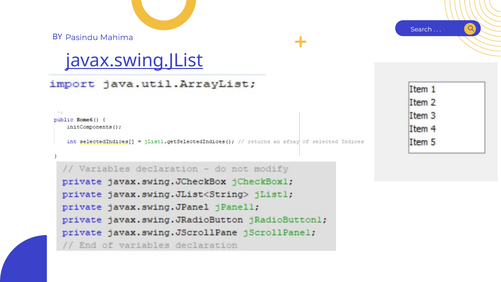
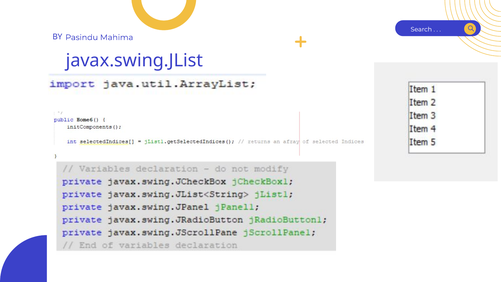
javax.swing.JList underline: present -> none
